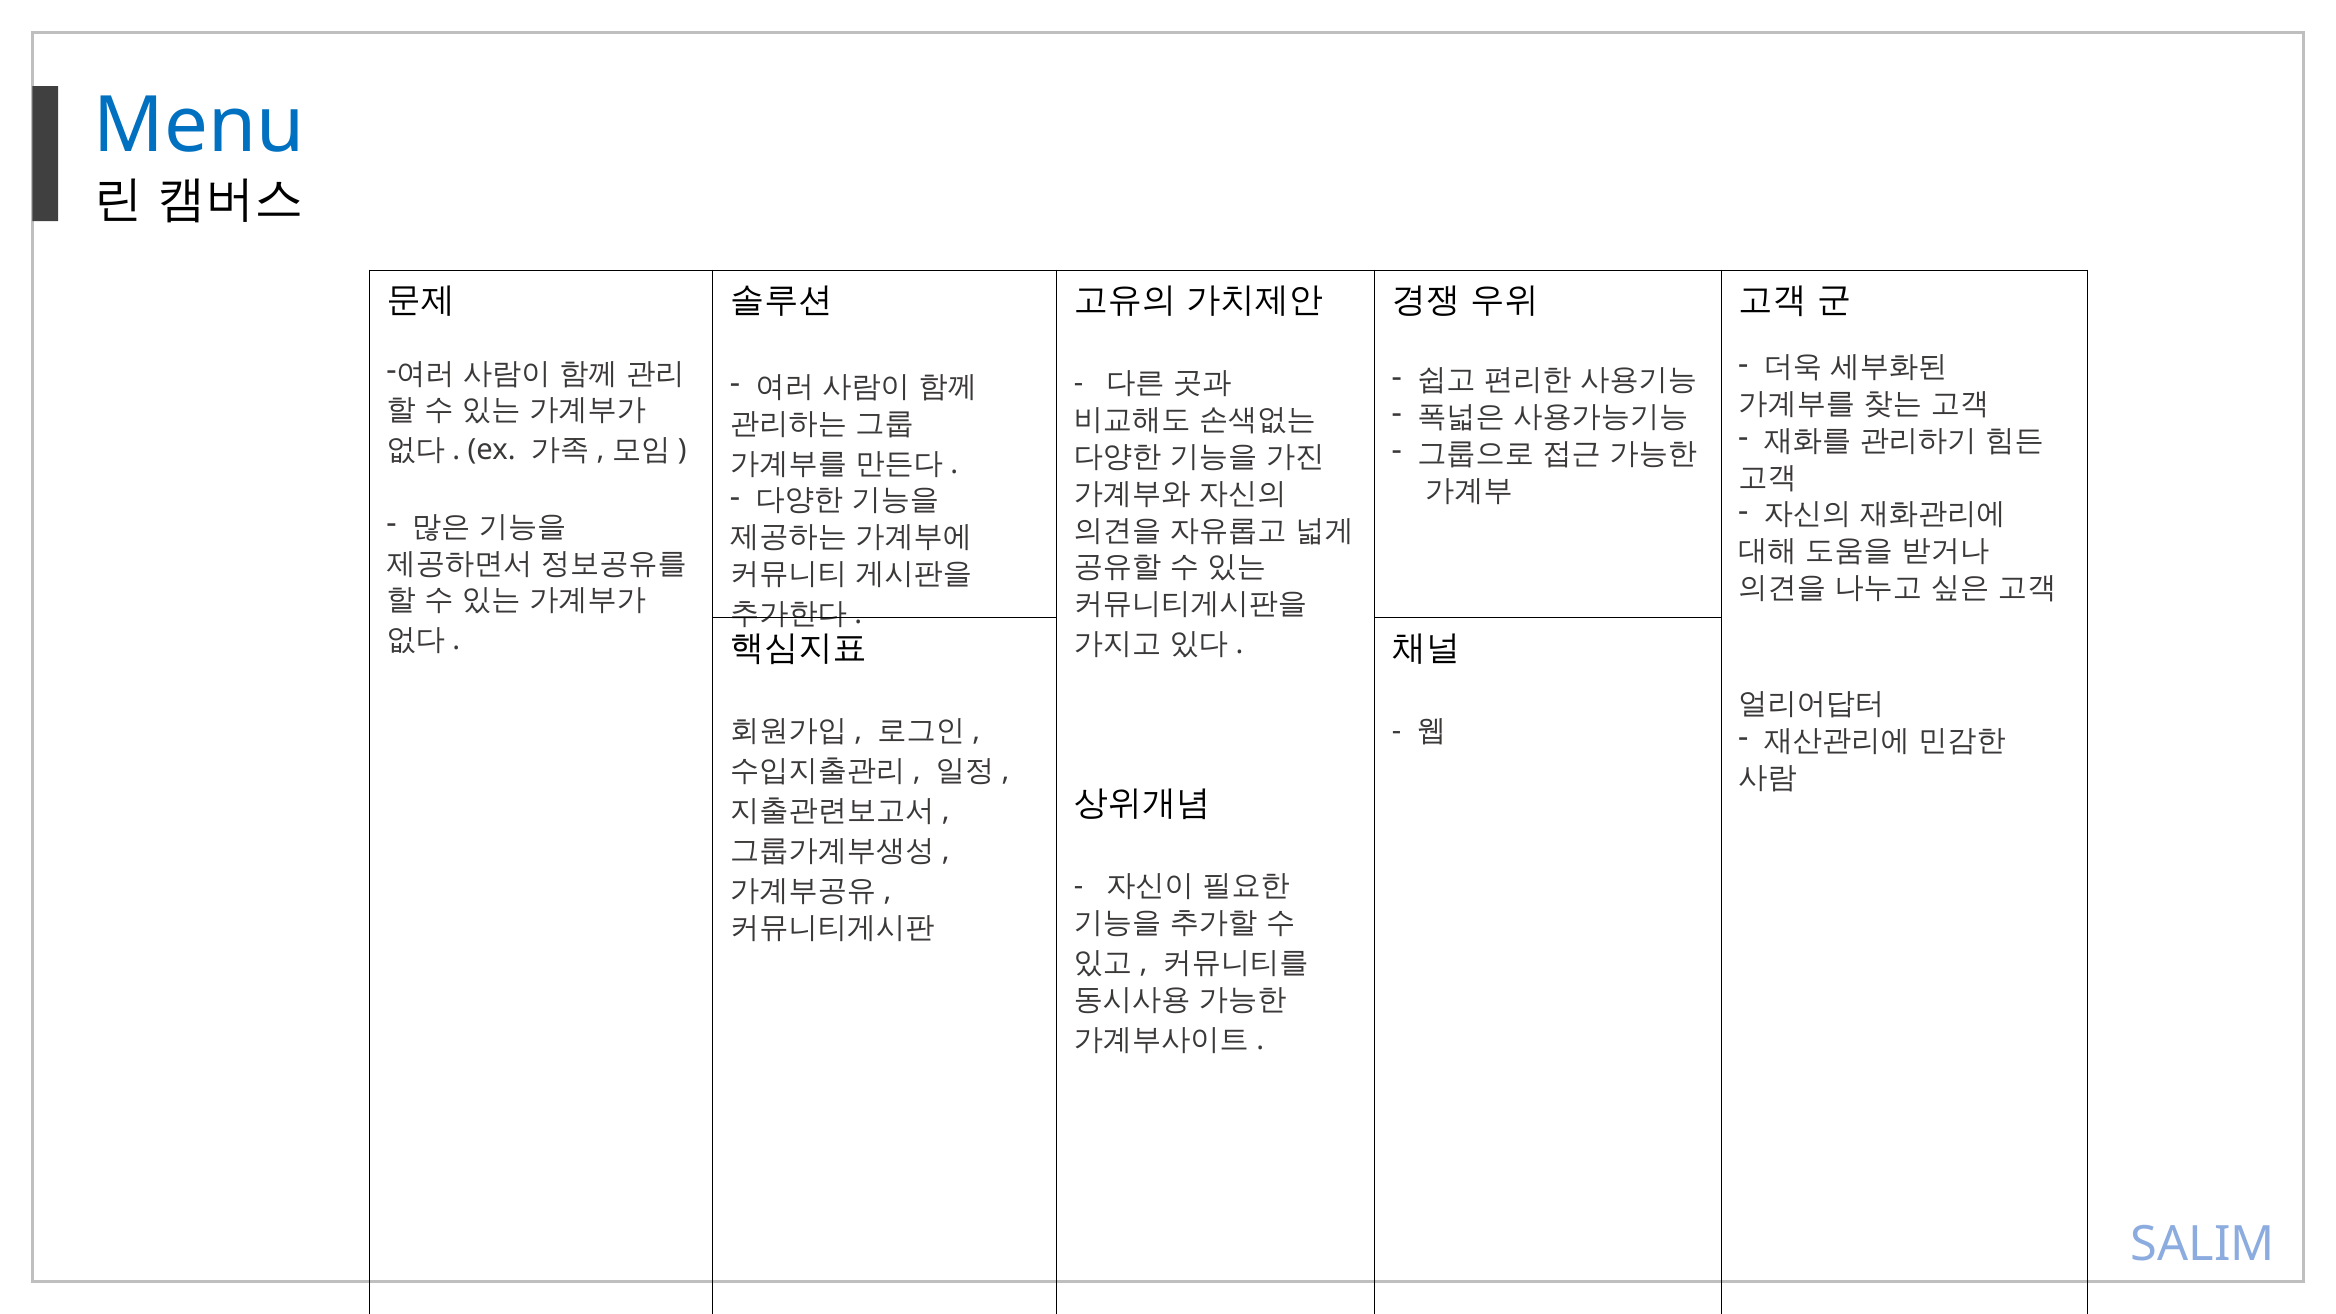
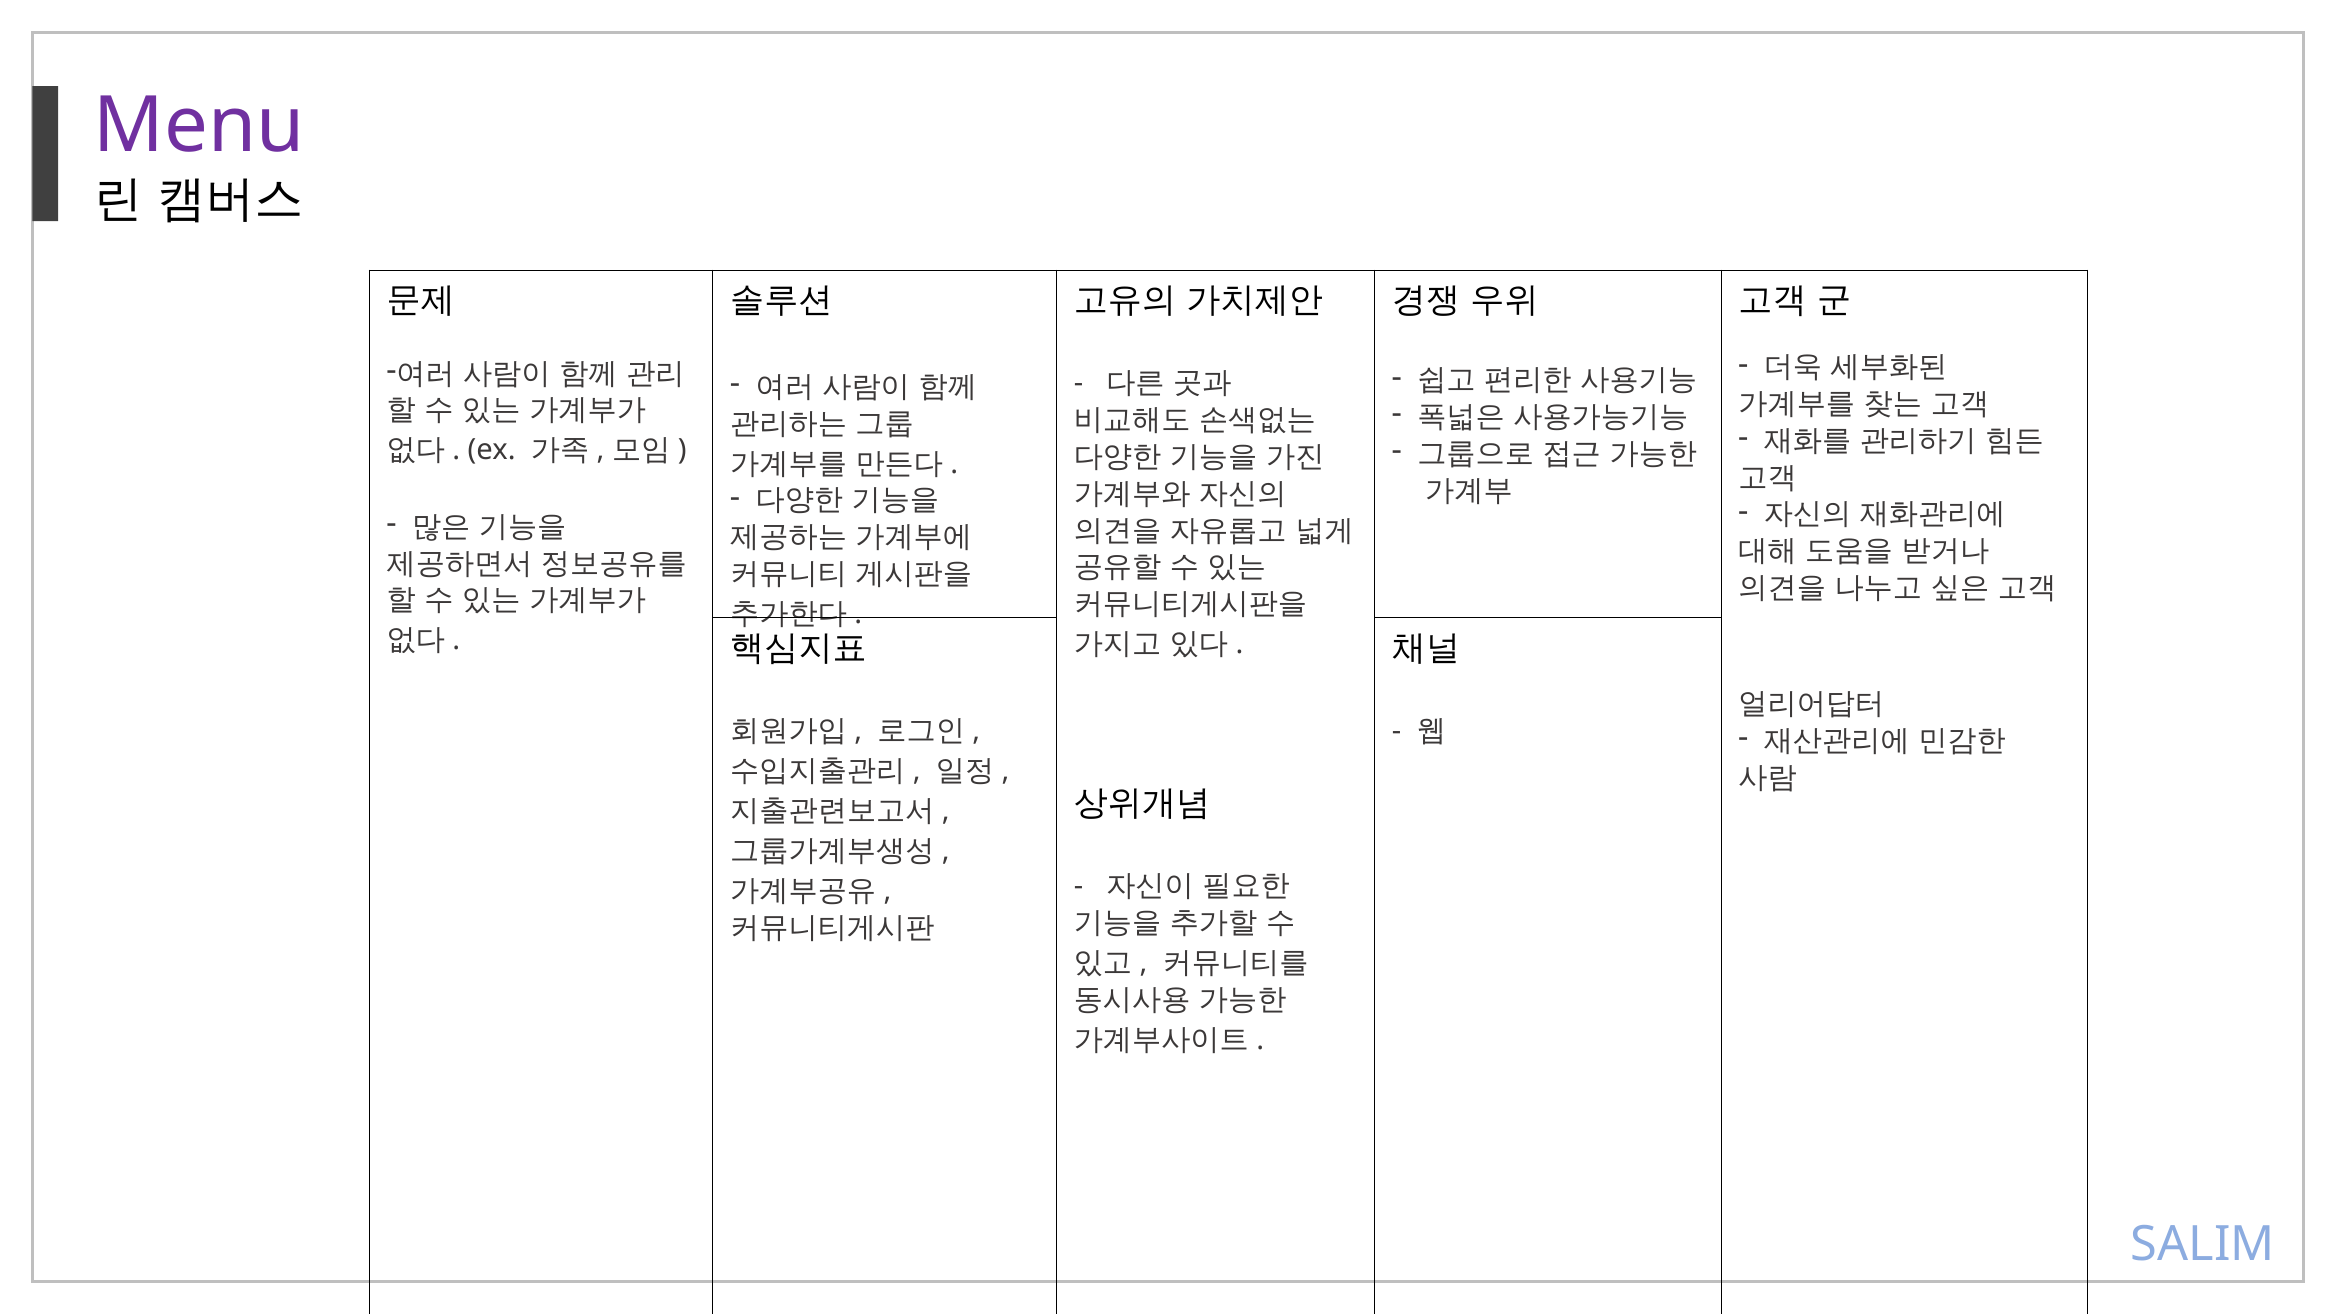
Menu colour: blue -> purple
